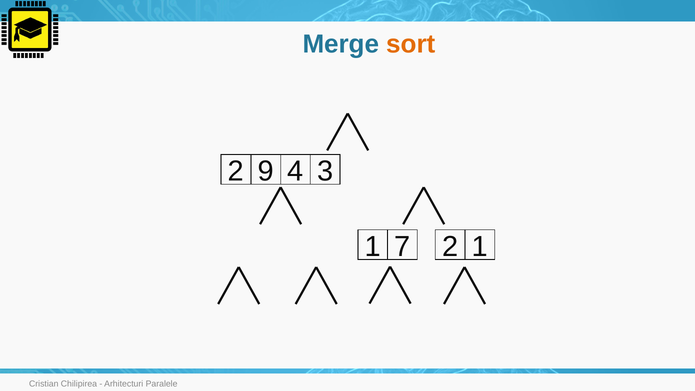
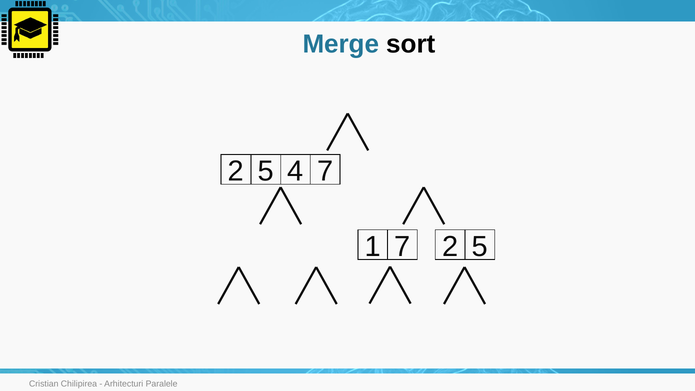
sort colour: orange -> black
9 at (266, 171): 9 -> 5
4 3: 3 -> 7
1 at (480, 247): 1 -> 5
